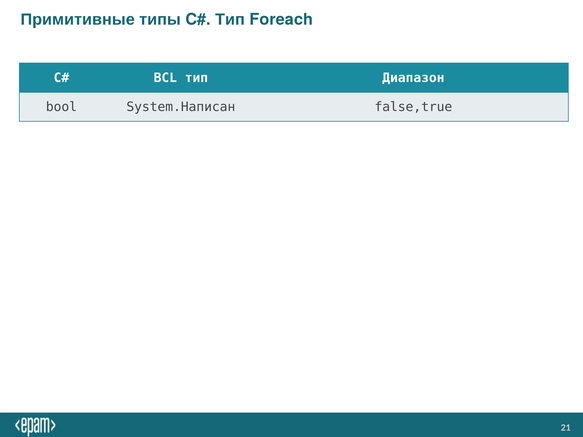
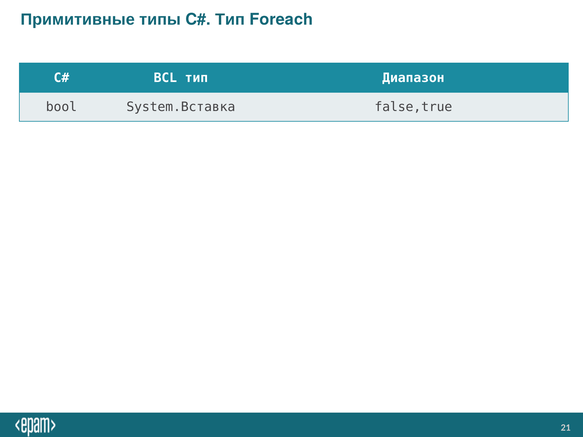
System.Написан: System.Написан -> System.Вставка
